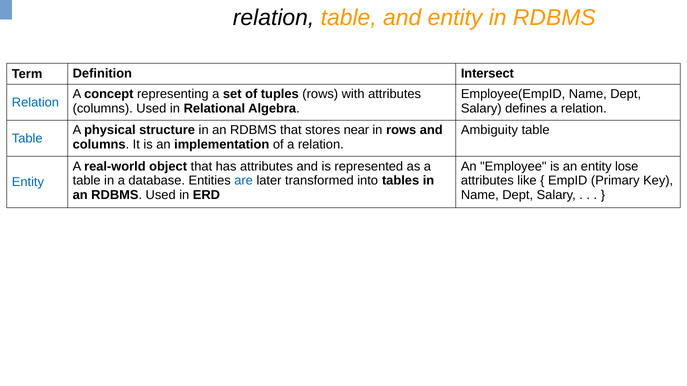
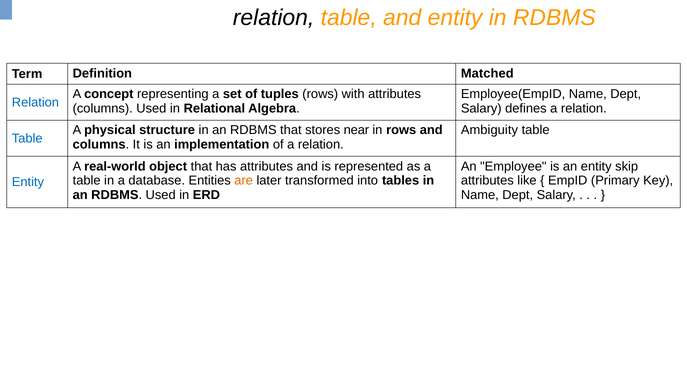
Intersect: Intersect -> Matched
lose: lose -> skip
are colour: blue -> orange
